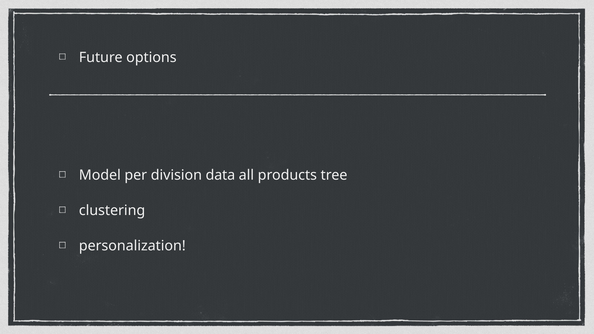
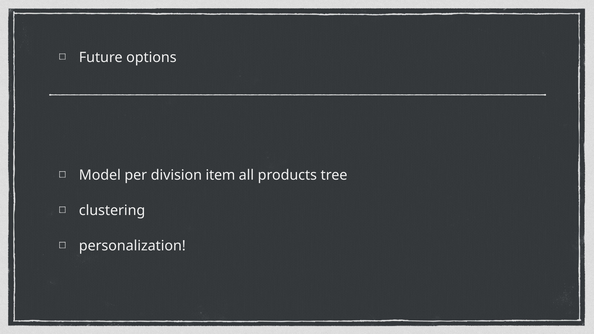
data: data -> item
